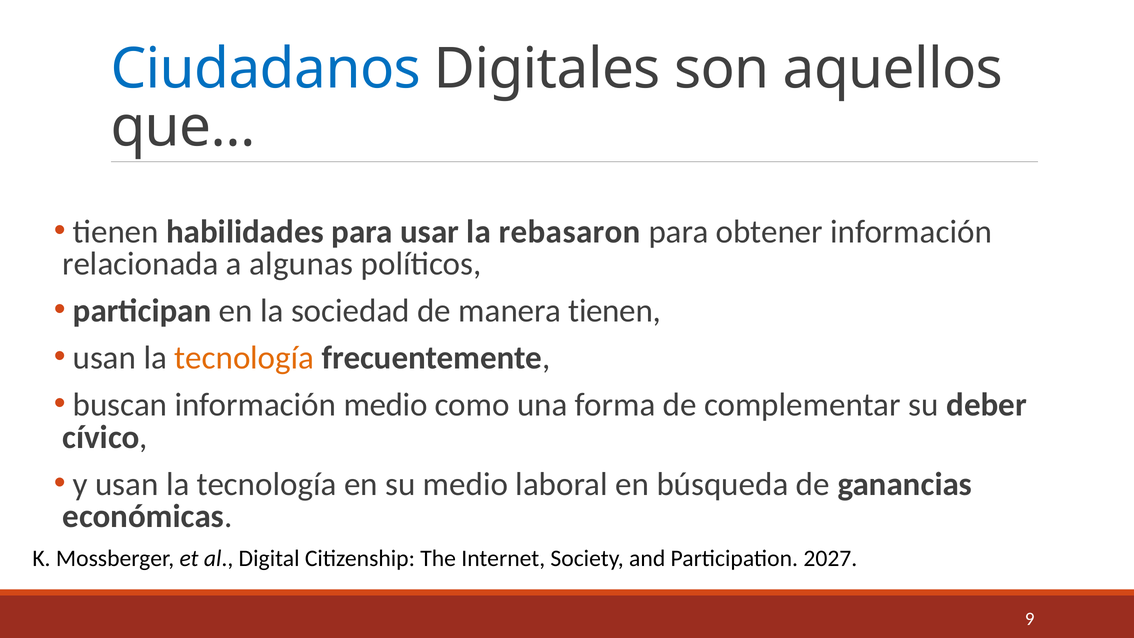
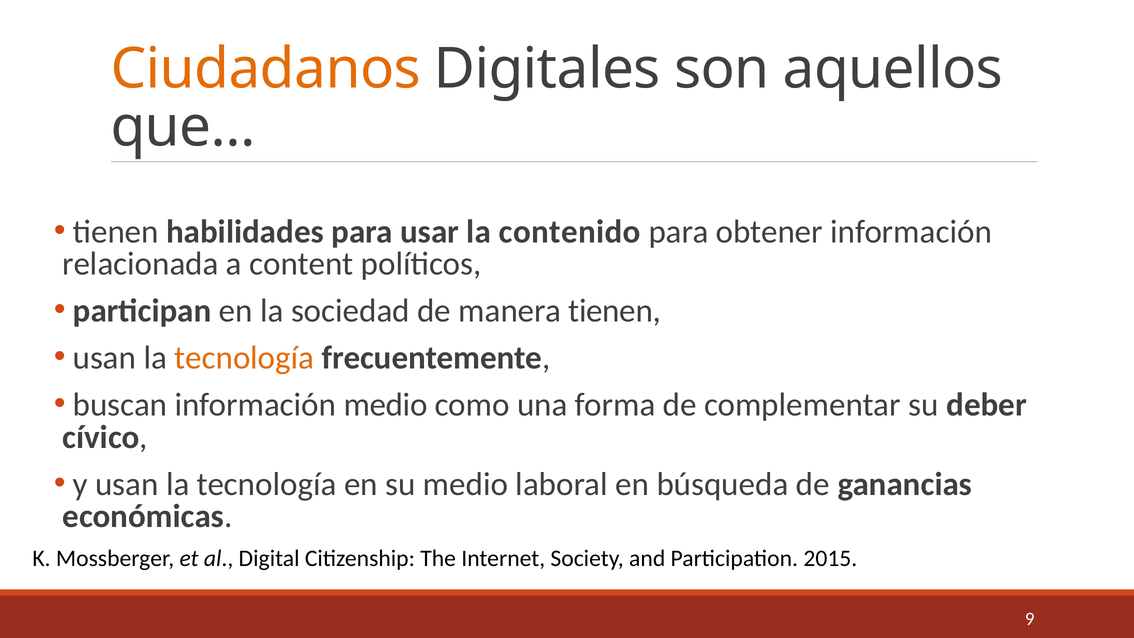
Ciudadanos colour: blue -> orange
rebasaron: rebasaron -> contenido
algunas: algunas -> content
2027: 2027 -> 2015
